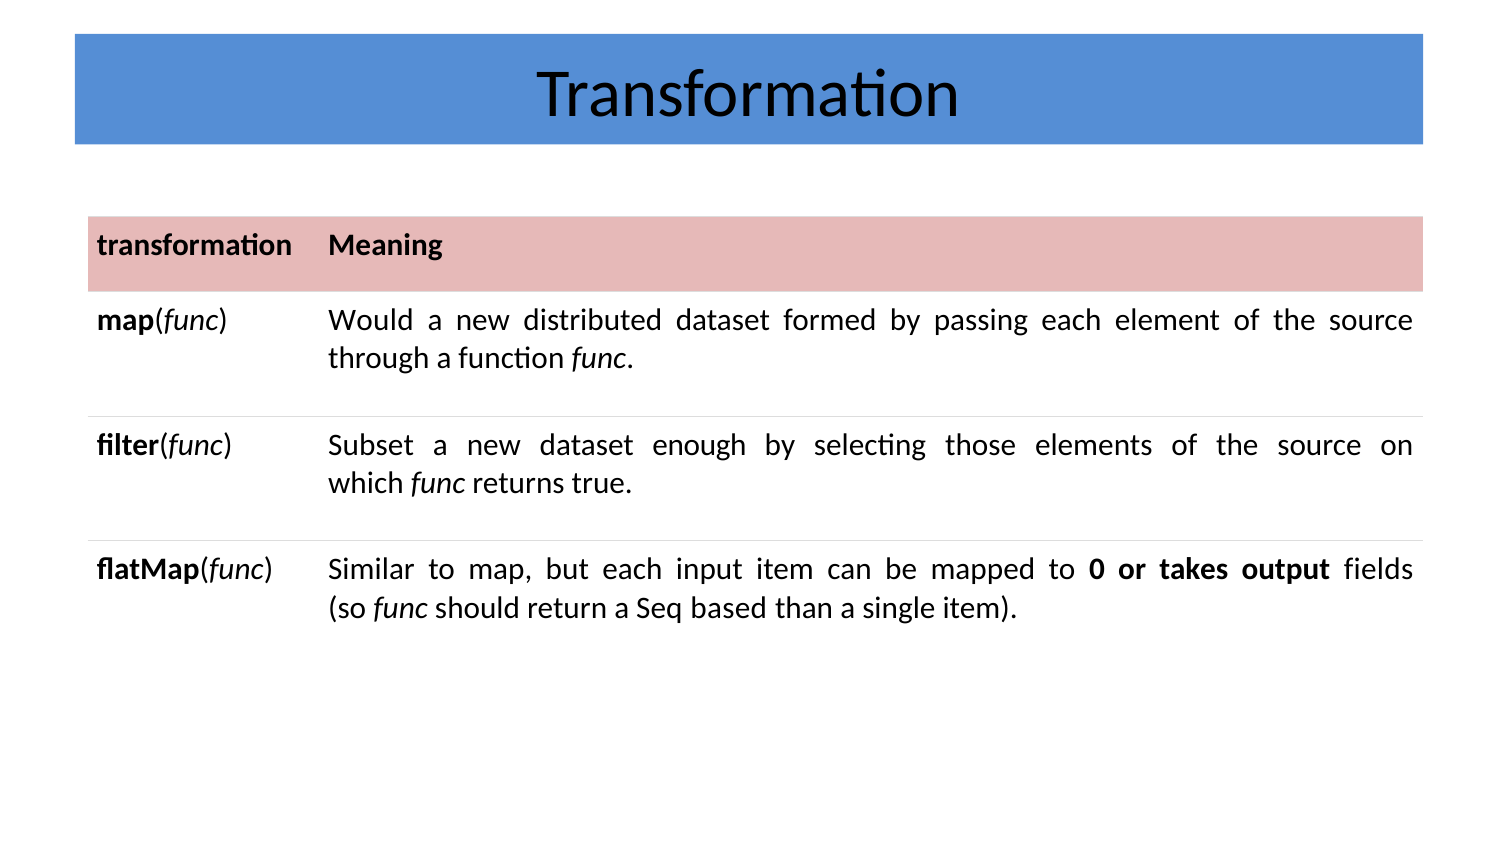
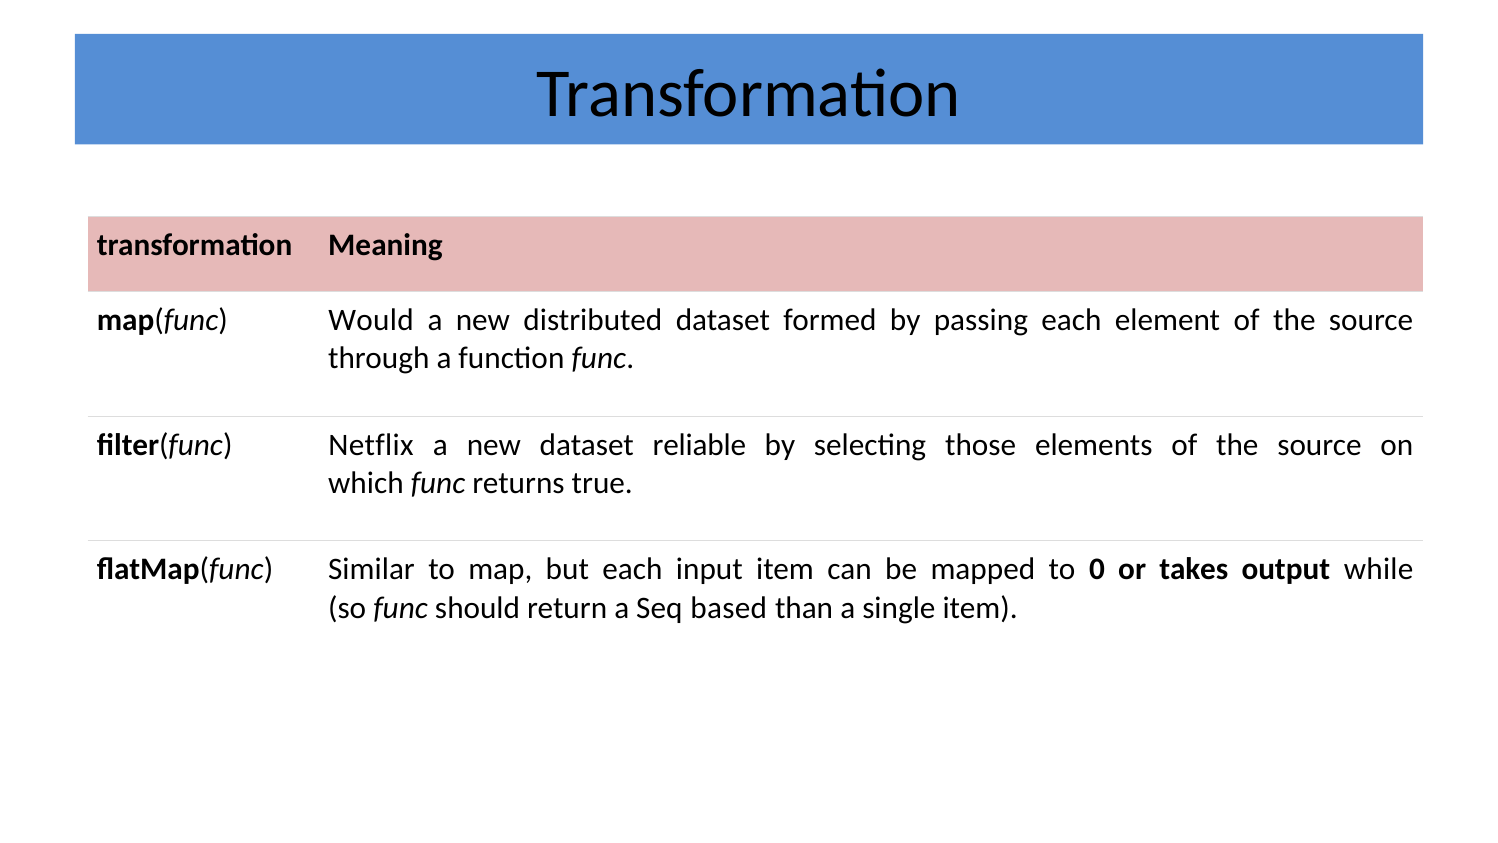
Subset: Subset -> Netflix
enough: enough -> reliable
fields: fields -> while
